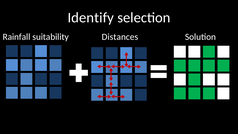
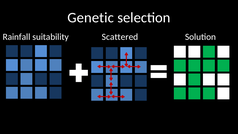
Identify: Identify -> Genetic
Distances: Distances -> Scattered
